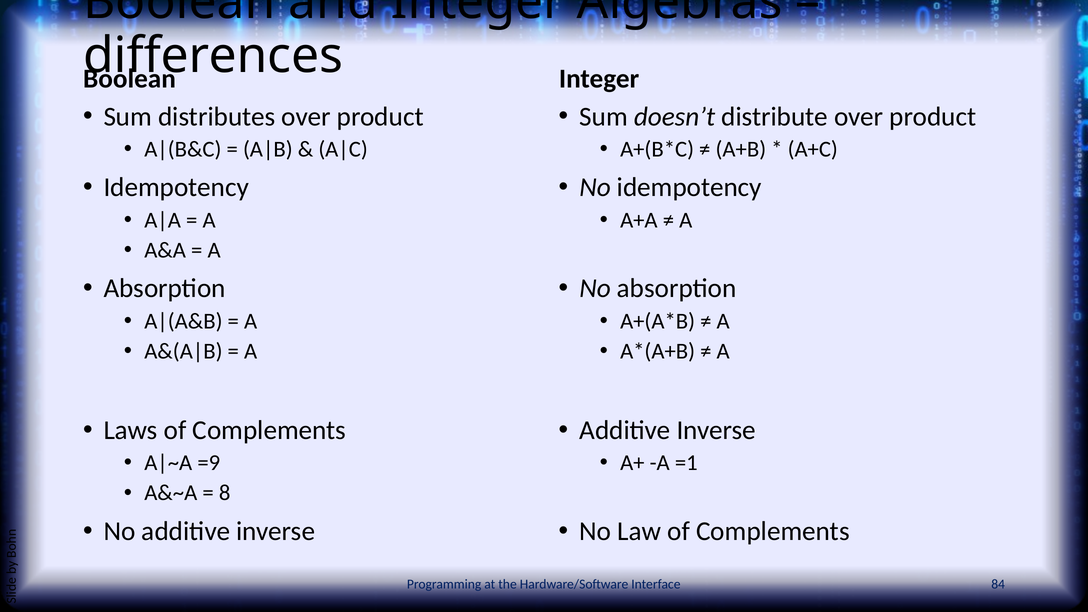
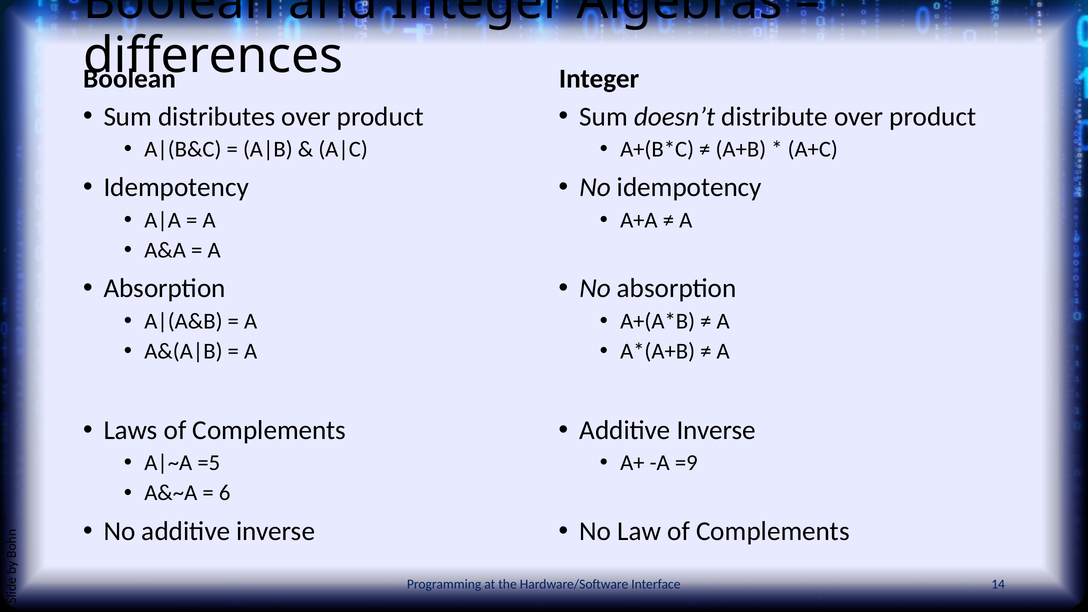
=9: =9 -> =5
=1: =1 -> =9
8: 8 -> 6
84: 84 -> 14
